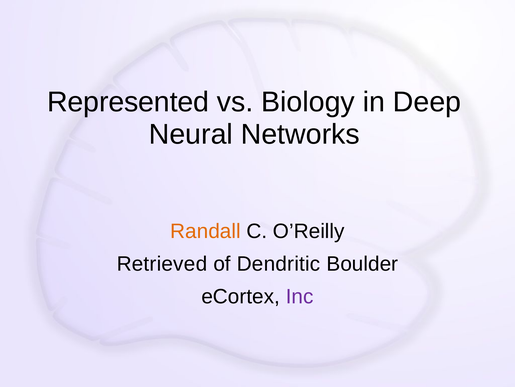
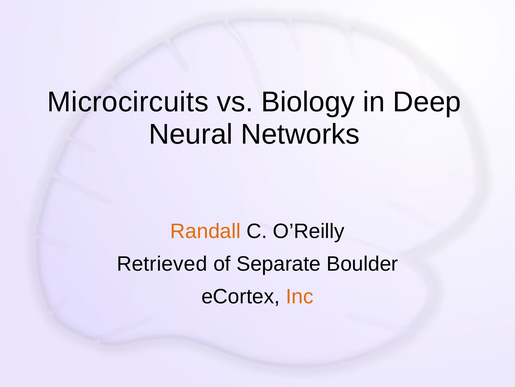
Represented: Represented -> Microcircuits
Dendritic: Dendritic -> Separate
Inc colour: purple -> orange
